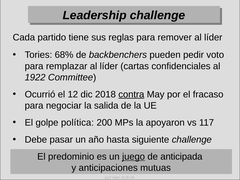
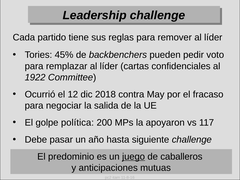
68%: 68% -> 45%
contra underline: present -> none
anticipada: anticipada -> caballeros
